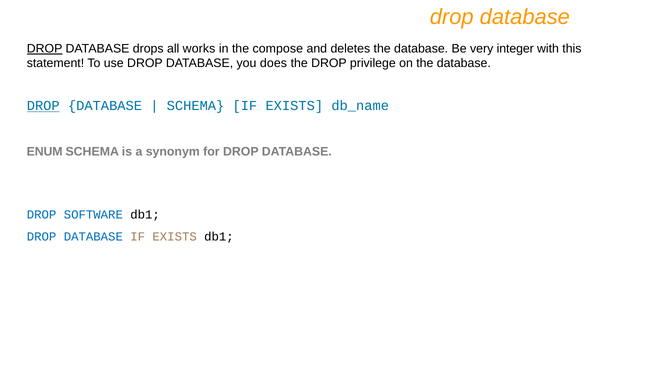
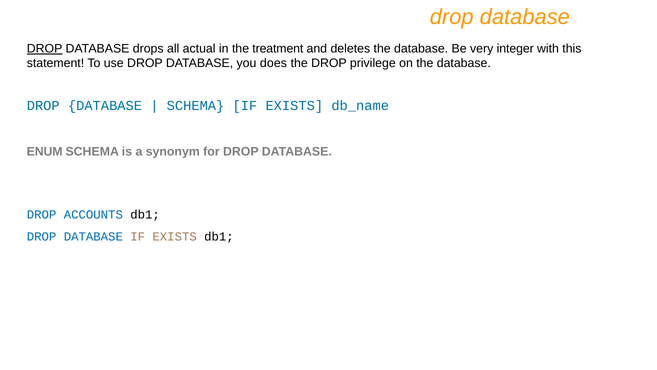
works: works -> actual
compose: compose -> treatment
DROP at (43, 106) underline: present -> none
SOFTWARE: SOFTWARE -> ACCOUNTS
